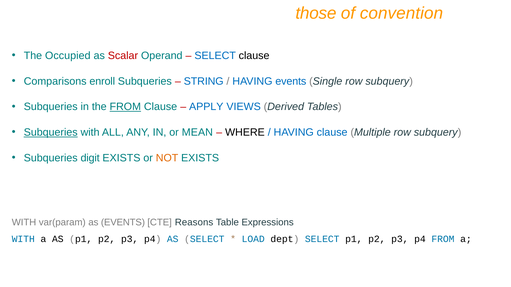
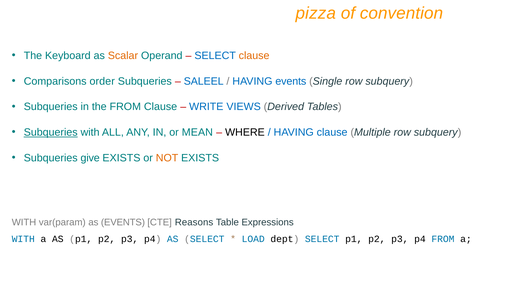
those: those -> pizza
Occupied: Occupied -> Keyboard
Scalar colour: red -> orange
clause at (254, 56) colour: black -> orange
enroll: enroll -> order
STRING: STRING -> SALEEL
FROM at (125, 107) underline: present -> none
APPLY: APPLY -> WRITE
digit: digit -> give
